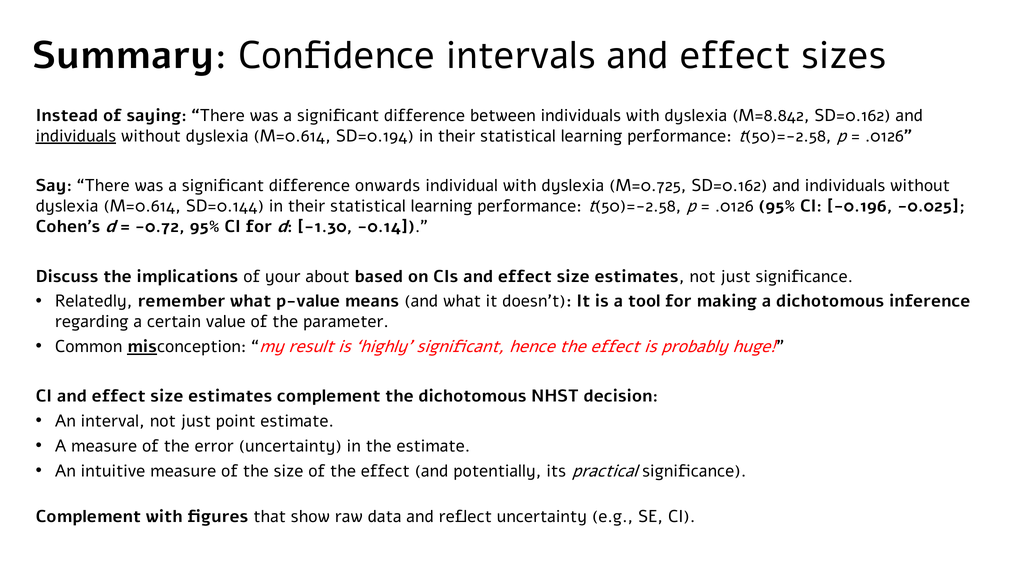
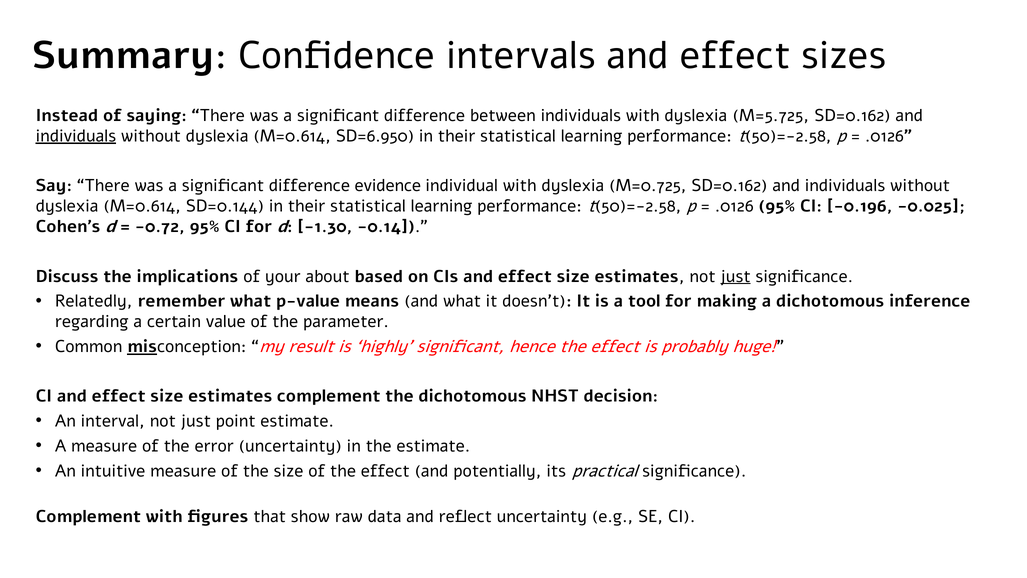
M=8.842: M=8.842 -> M=5.725
SD=0.194: SD=0.194 -> SD=6.950
onwards: onwards -> evidence
just at (736, 276) underline: none -> present
